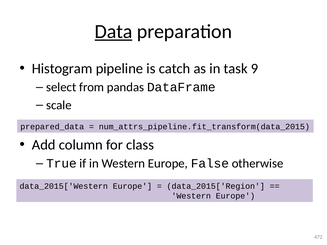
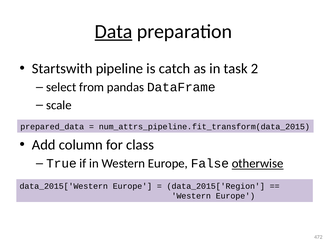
Histogram: Histogram -> Startswith
9: 9 -> 2
otherwise underline: none -> present
